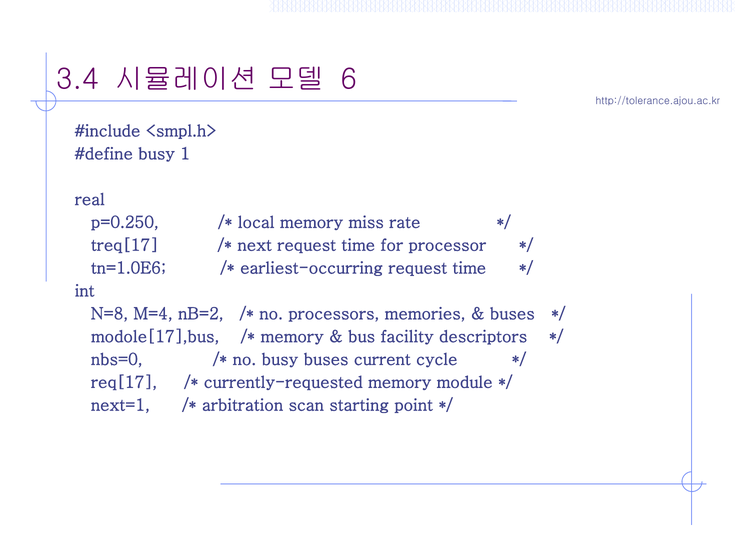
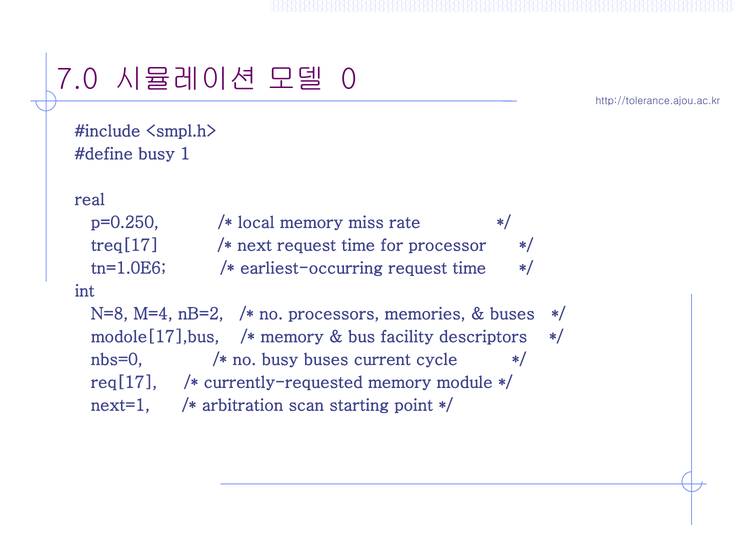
3.4: 3.4 -> 7.0
6: 6 -> 0
